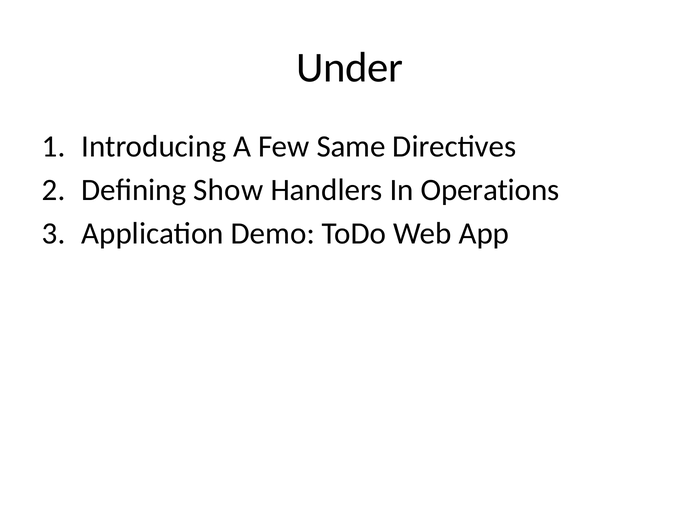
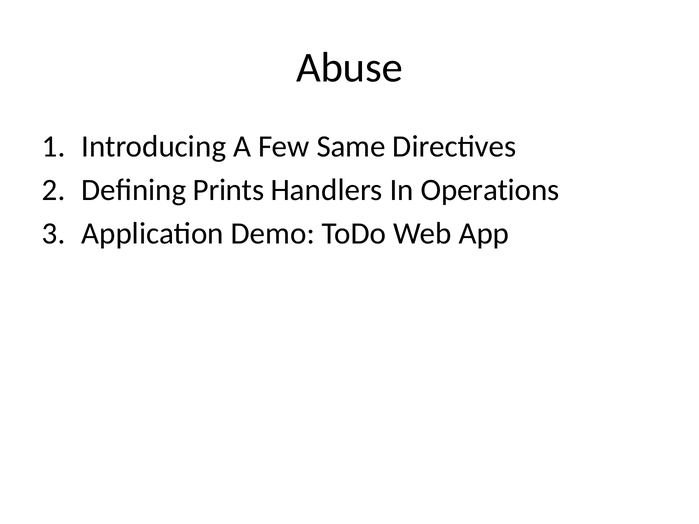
Under: Under -> Abuse
Show: Show -> Prints
